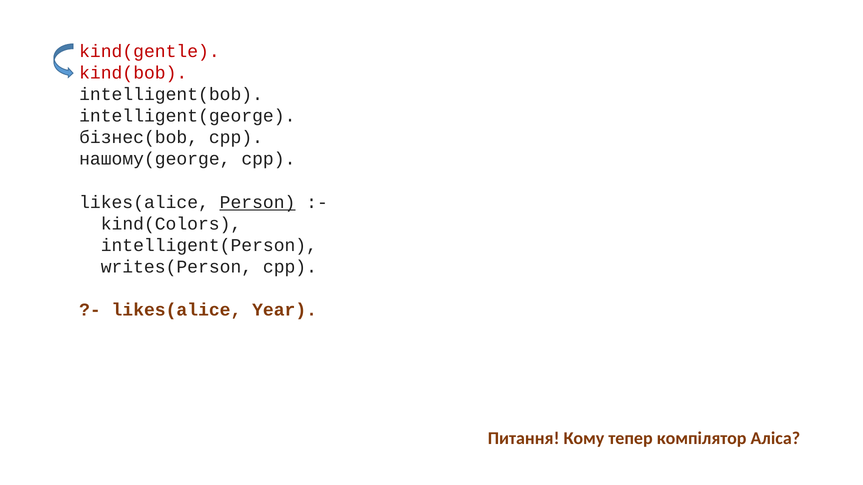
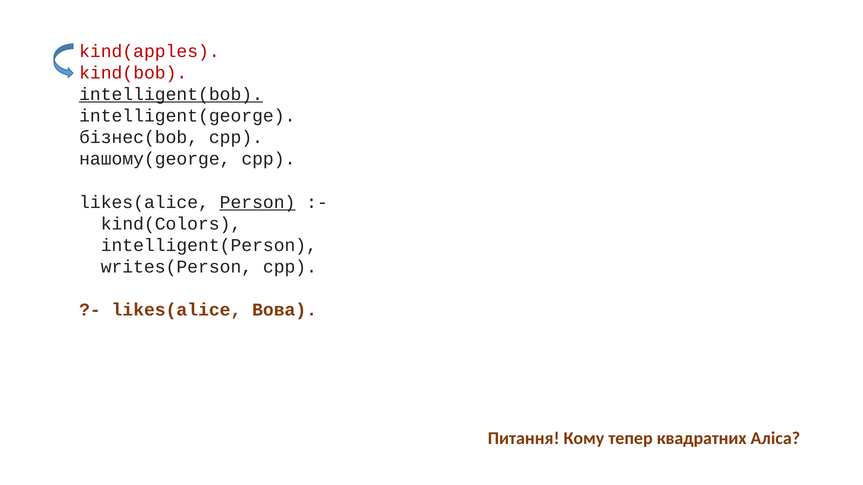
kind(gentle: kind(gentle -> kind(apples
intelligent(bob underline: none -> present
Year: Year -> Вова
компілятор: компілятор -> квадратних
